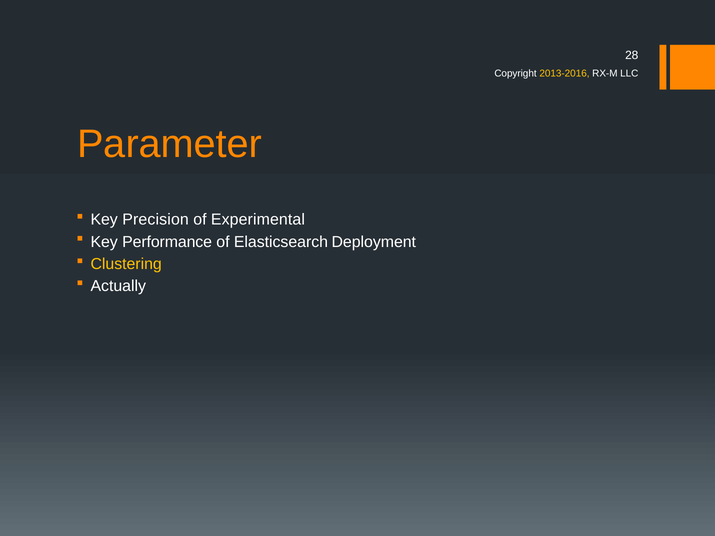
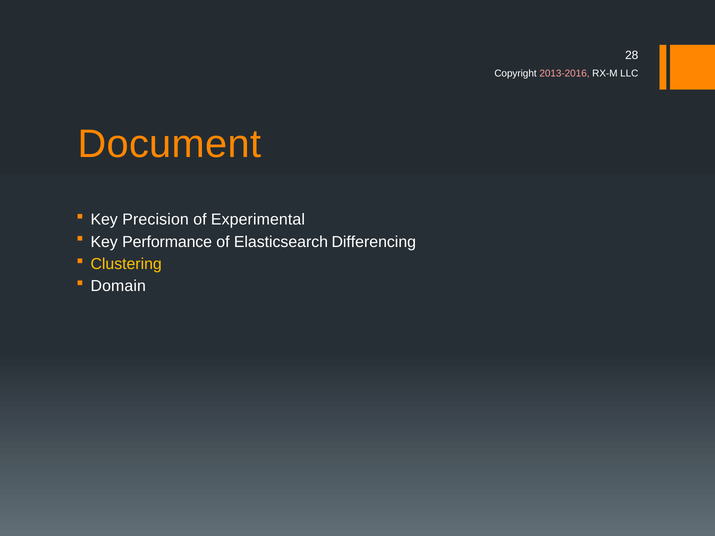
2013-2016 colour: yellow -> pink
Parameter: Parameter -> Document
Deployment: Deployment -> Differencing
Actually: Actually -> Domain
